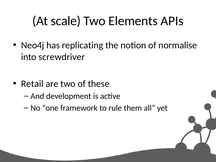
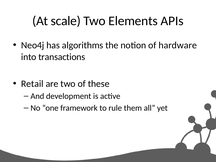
replicating: replicating -> algorithms
normalise: normalise -> hardware
screwdriver: screwdriver -> transactions
